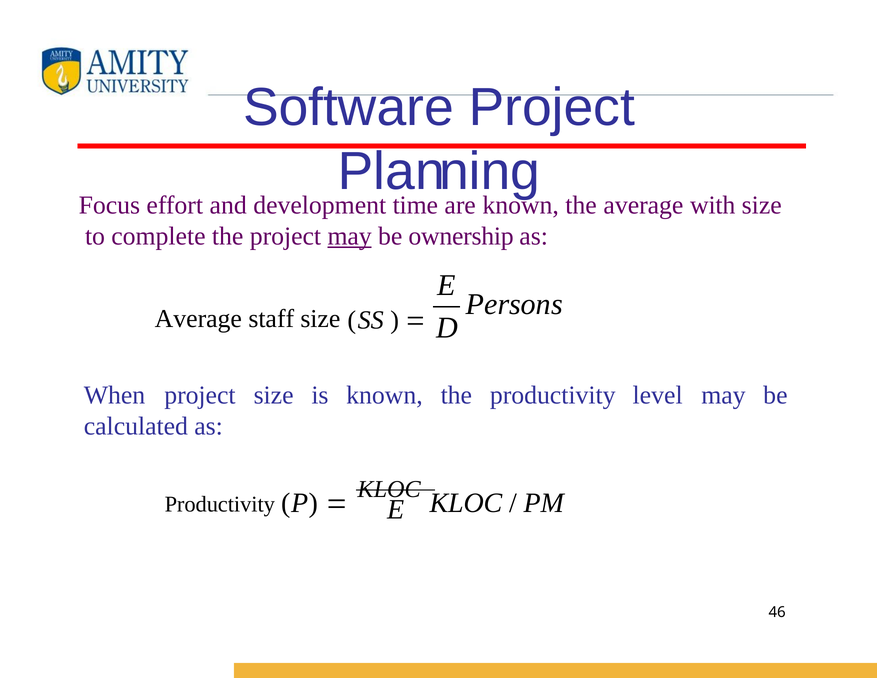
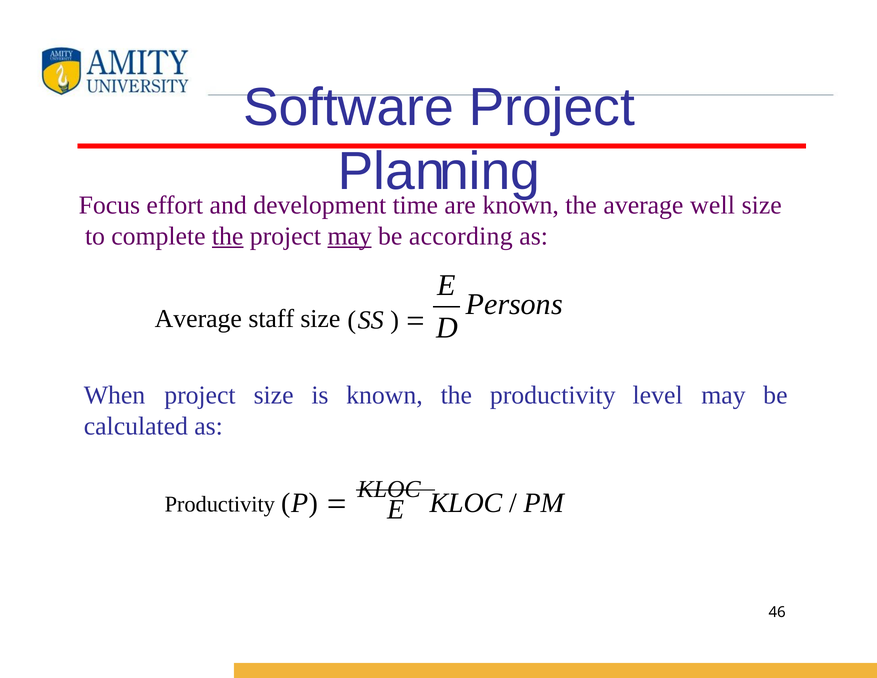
with: with -> well
the at (228, 236) underline: none -> present
ownership: ownership -> according
